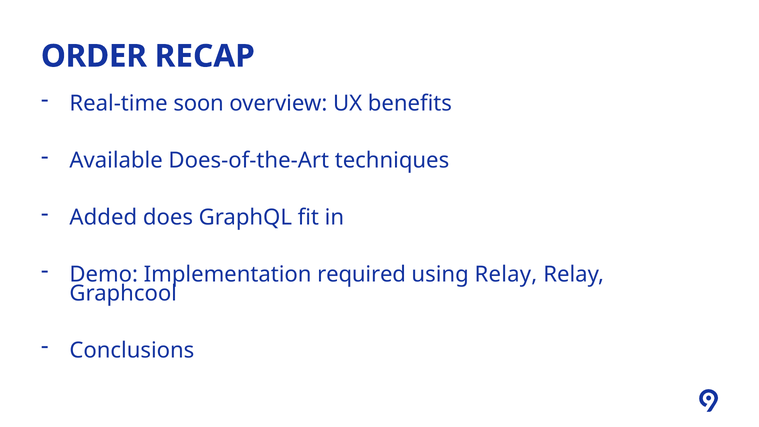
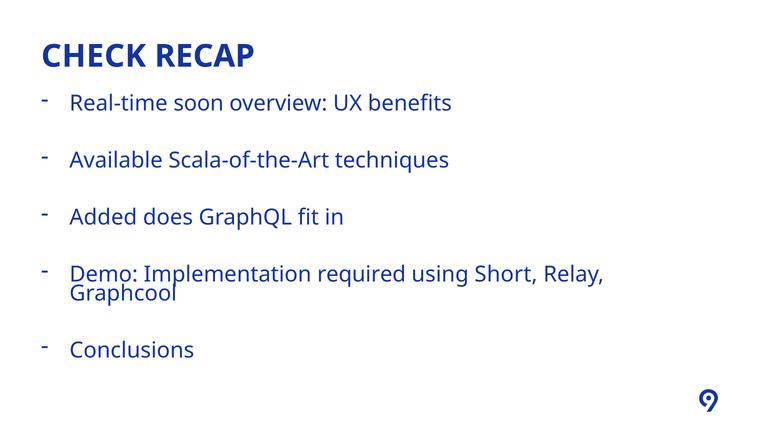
ORDER: ORDER -> CHECK
Does-of-the-Art: Does-of-the-Art -> Scala-of-the-Art
using Relay: Relay -> Short
